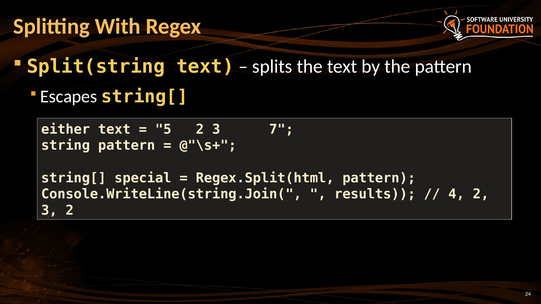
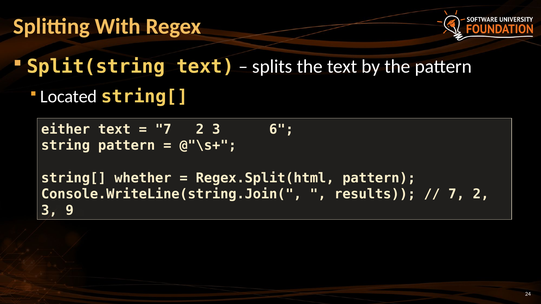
Escapes: Escapes -> Located
5 at (163, 129): 5 -> 7
7: 7 -> 6
special: special -> whether
4 at (456, 194): 4 -> 7
3 2: 2 -> 9
